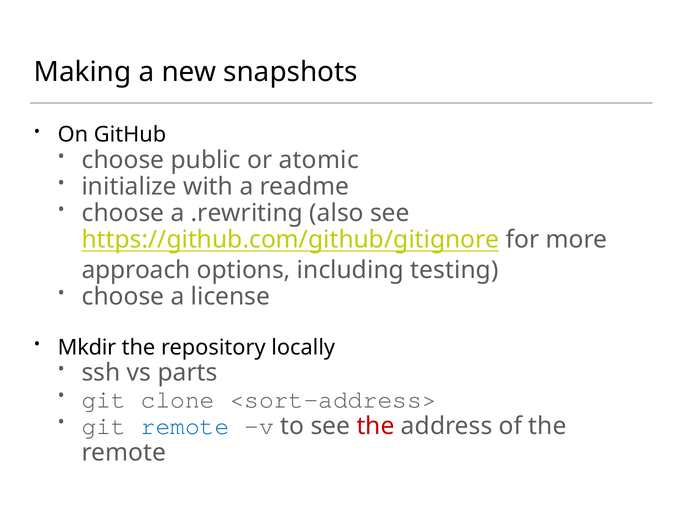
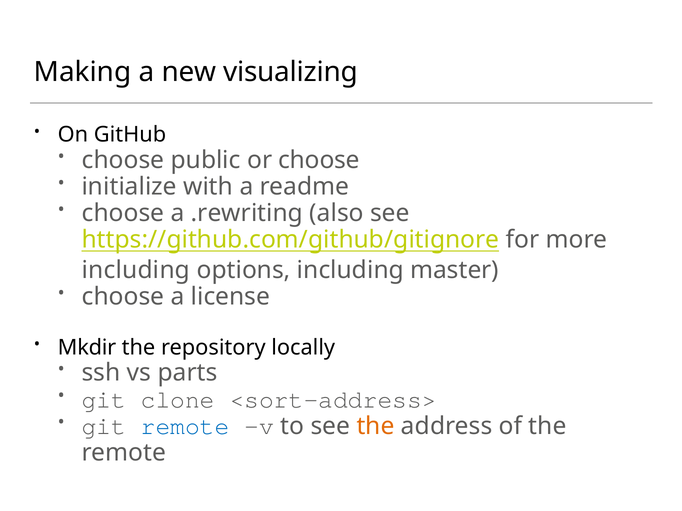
snapshots: snapshots -> visualizing
or atomic: atomic -> choose
approach at (136, 270): approach -> including
testing: testing -> master
the at (376, 426) colour: red -> orange
